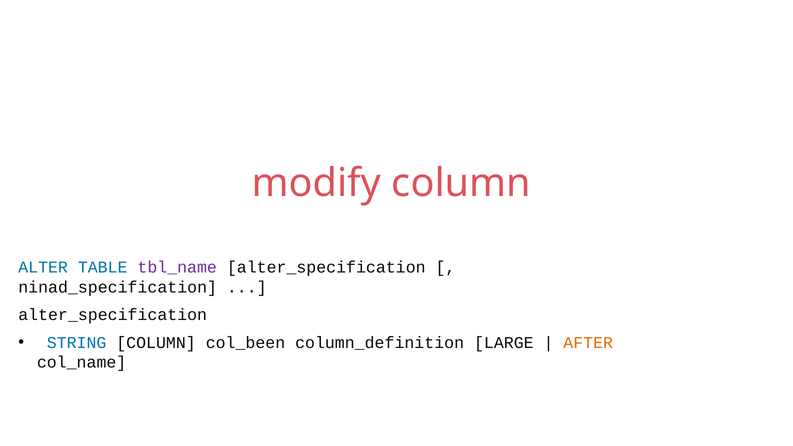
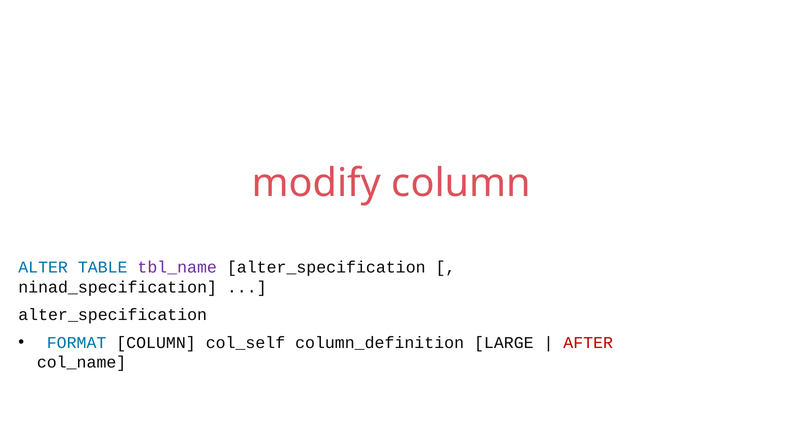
STRING: STRING -> FORMAT
col_been: col_been -> col_self
AFTER colour: orange -> red
